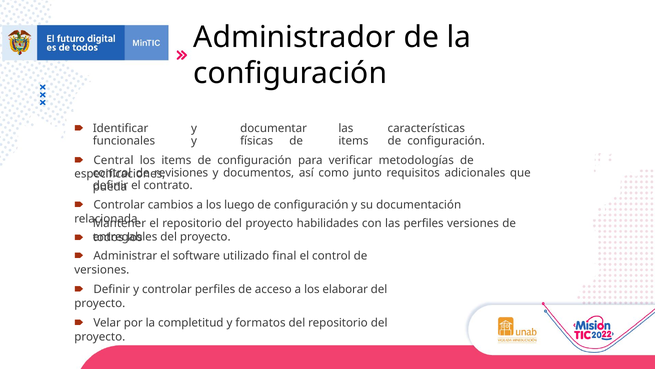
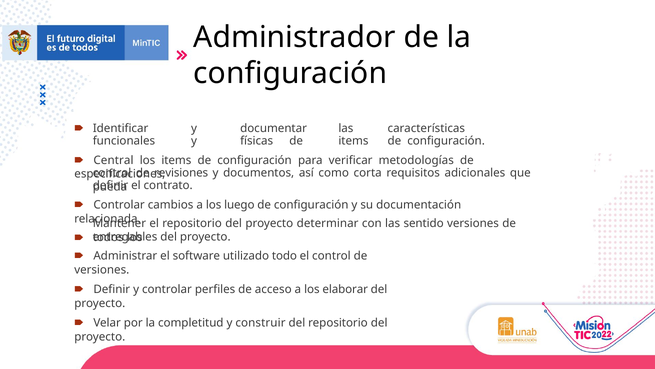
junto: junto -> corta
habilidades: habilidades -> determinar
las perfiles: perfiles -> sentido
final: final -> todo
formatos: formatos -> construir
